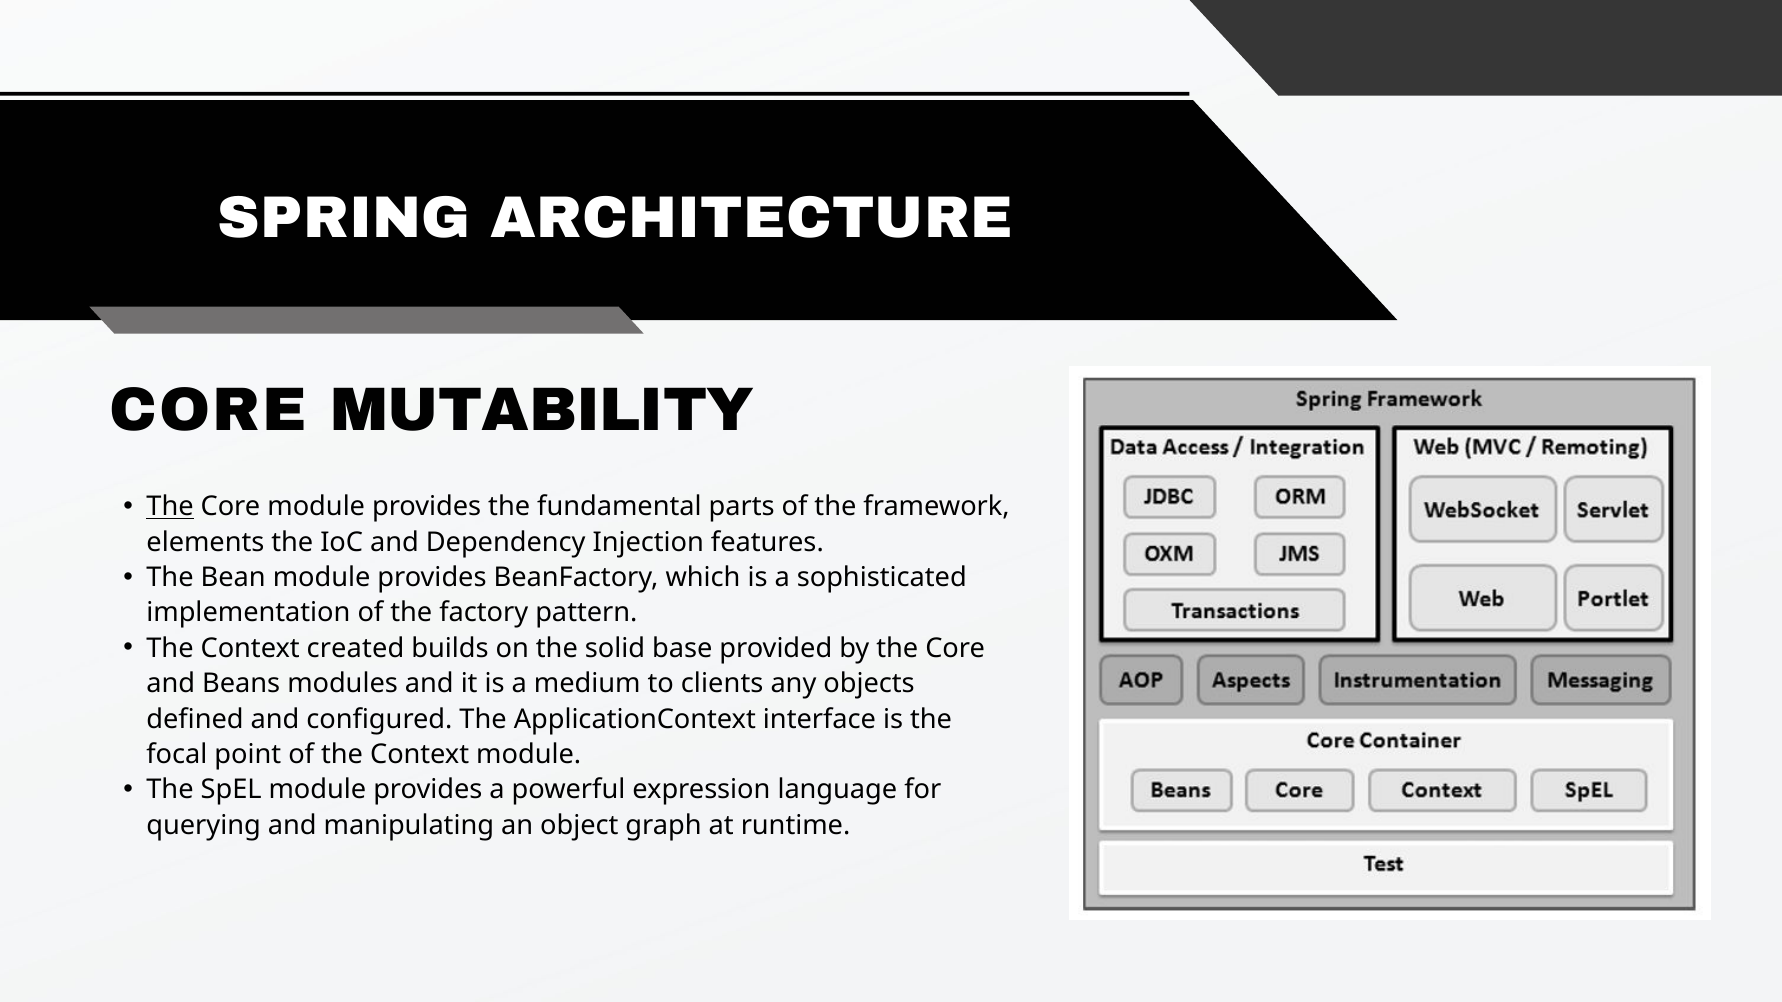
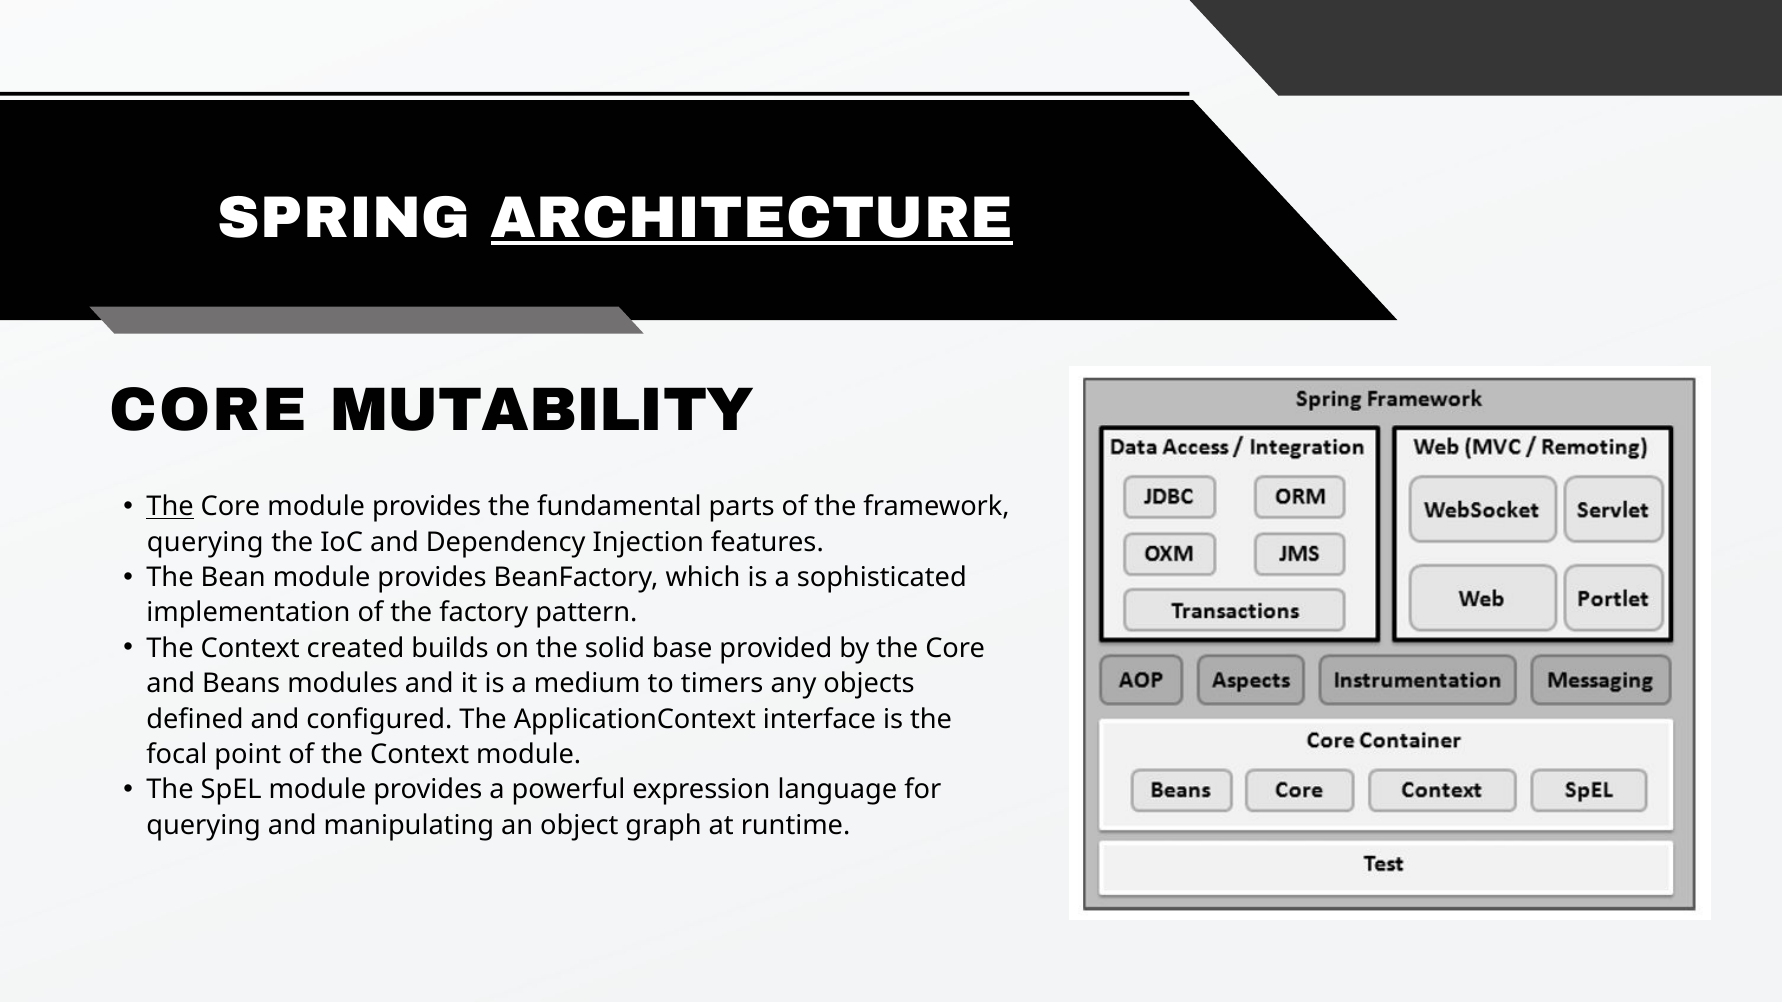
ARCHITECTURE underline: none -> present
elements at (205, 542): elements -> querying
clients: clients -> timers
